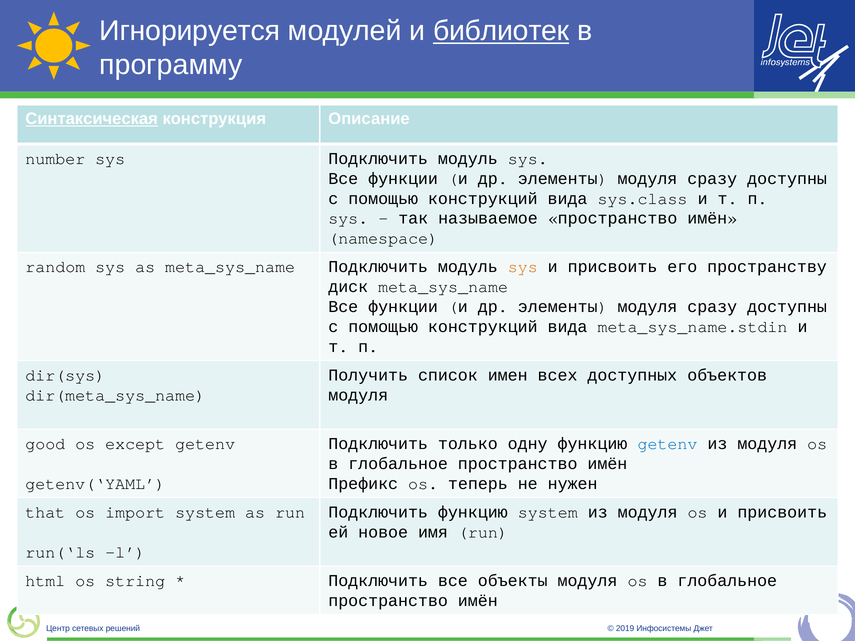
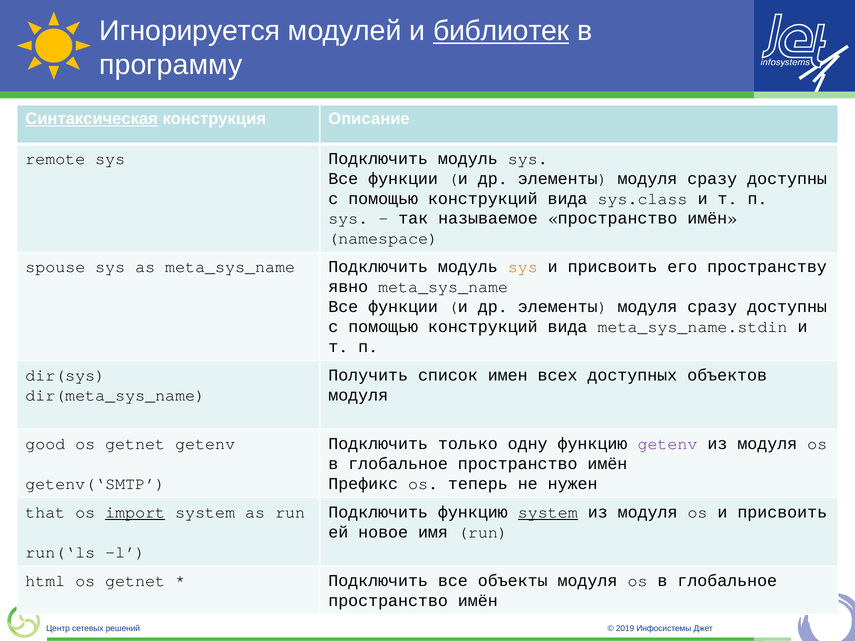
number: number -> remote
random: random -> spouse
диск: диск -> явно
except at (135, 444): except -> getnet
getenv at (667, 444) colour: blue -> purple
getenv(‘YAML: getenv(‘YAML -> getenv(‘SMTP
import underline: none -> present
system at (548, 512) underline: none -> present
string at (135, 581): string -> getnet
